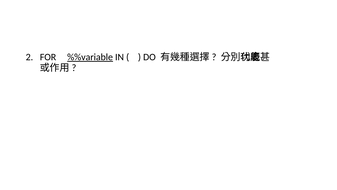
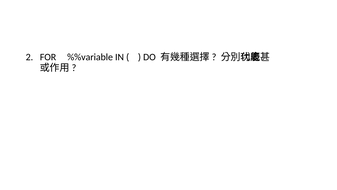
%%variable underline: present -> none
